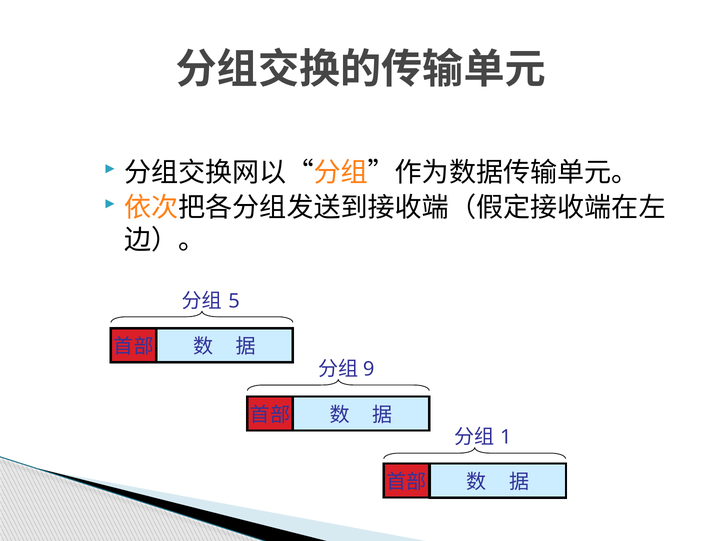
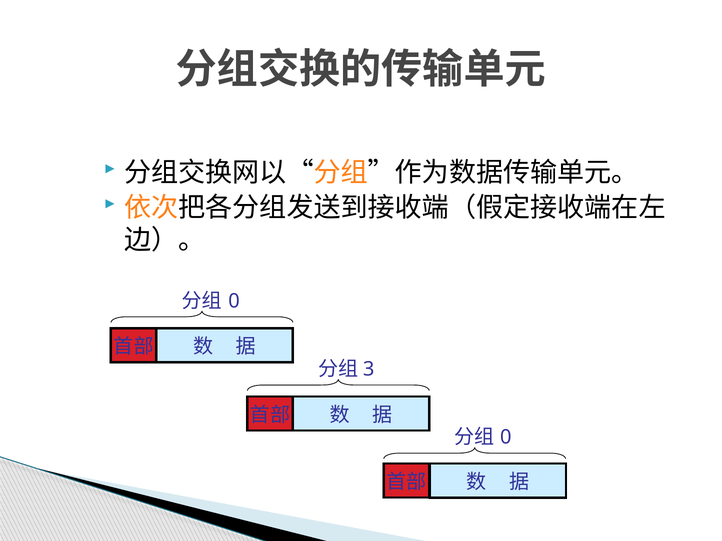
5 at (234, 301): 5 -> 0
9: 9 -> 3
1 at (506, 438): 1 -> 0
